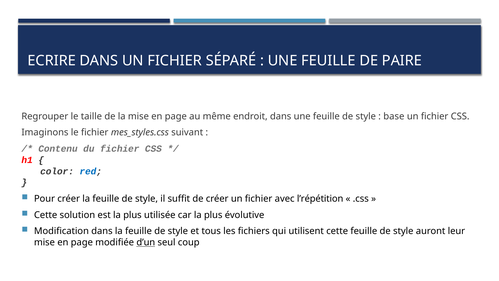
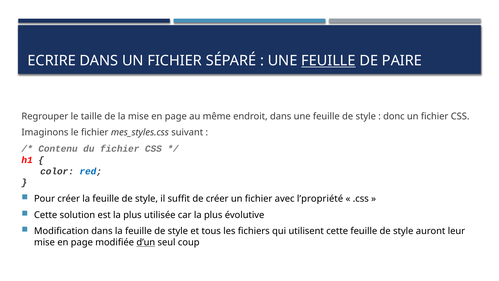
FEUILLE at (328, 61) underline: none -> present
base: base -> donc
l’répétition: l’répétition -> l’propriété
